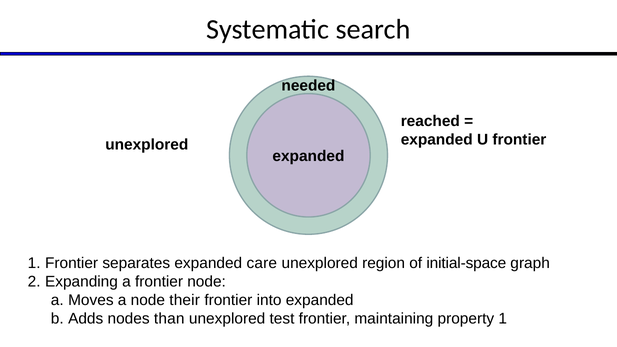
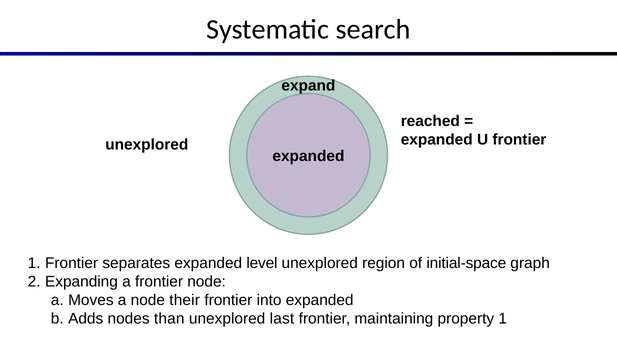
needed: needed -> expand
care: care -> level
test: test -> last
